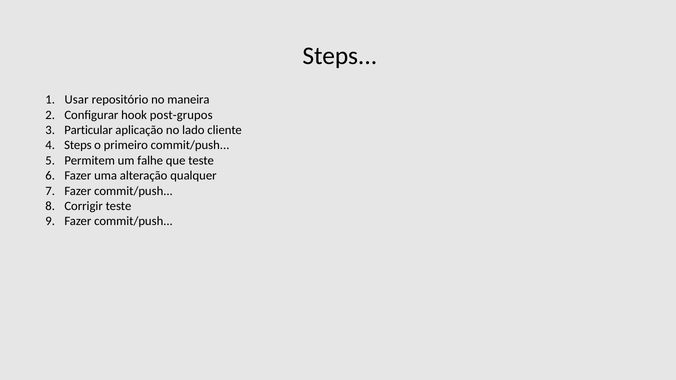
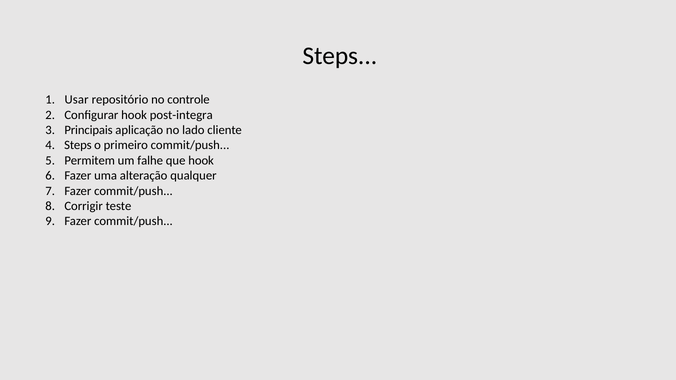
maneira: maneira -> controle
post-grupos: post-grupos -> post-integra
Particular: Particular -> Principais
que teste: teste -> hook
